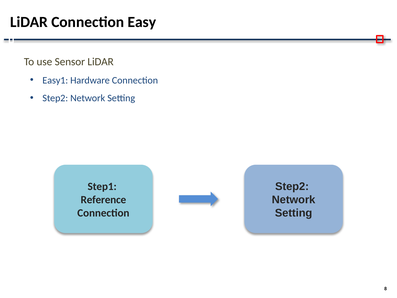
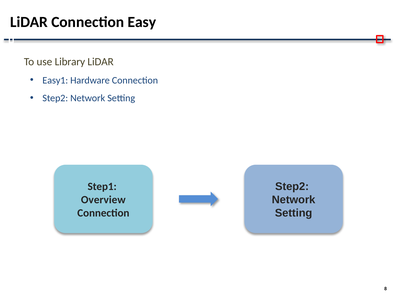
Sensor: Sensor -> Library
Reference: Reference -> Overview
